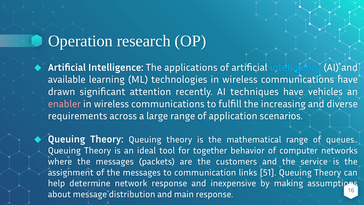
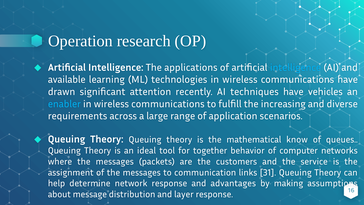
enabler colour: pink -> light blue
mathematical range: range -> know
51: 51 -> 31
inexpensive: inexpensive -> advantages
main: main -> layer
